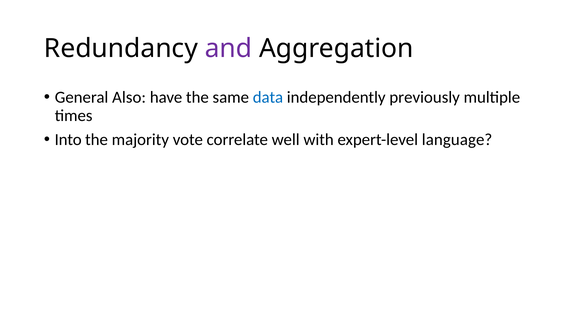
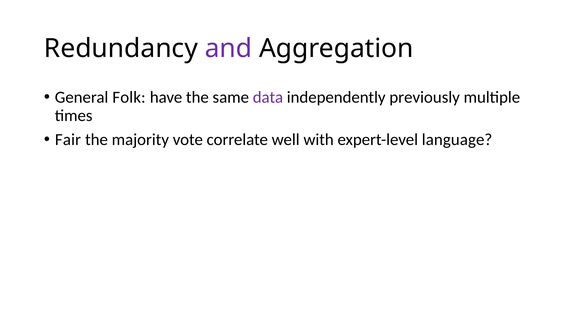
Also: Also -> Folk
data colour: blue -> purple
Into: Into -> Fair
